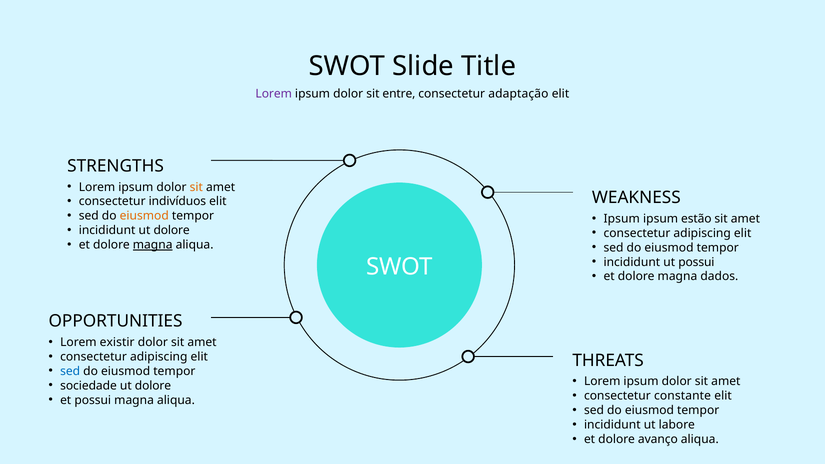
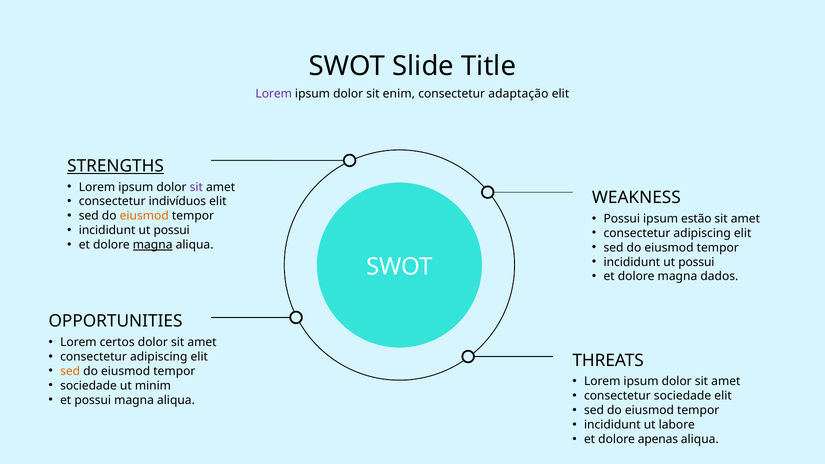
entre: entre -> enim
STRENGTHS underline: none -> present
sit at (196, 187) colour: orange -> purple
Ipsum at (622, 219): Ipsum -> Possui
dolore at (172, 230): dolore -> possui
existir: existir -> certos
sed at (70, 371) colour: blue -> orange
dolore at (153, 386): dolore -> minim
consectetur constante: constante -> sociedade
avanço: avanço -> apenas
